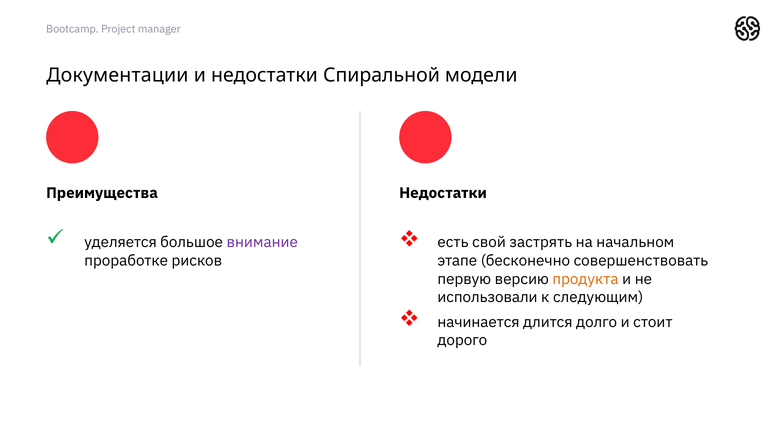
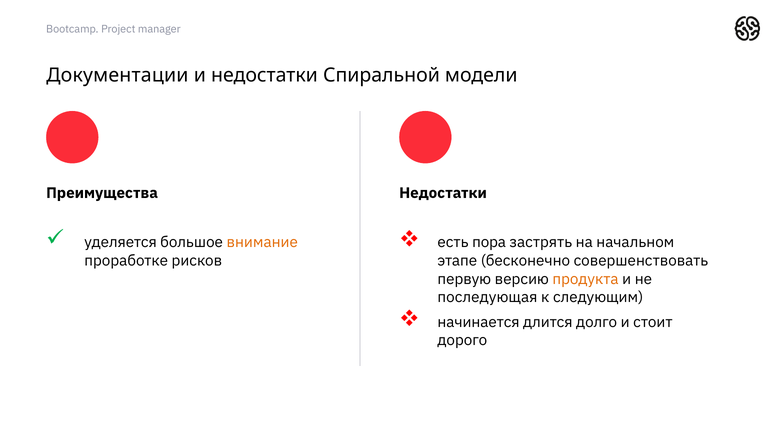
внимание colour: purple -> orange
свой: свой -> пора
использовали: использовали -> последующая
